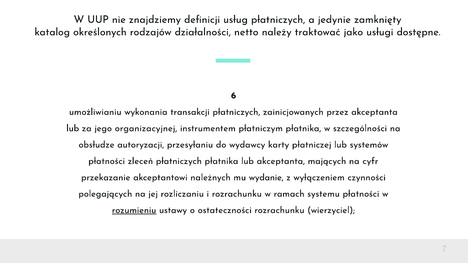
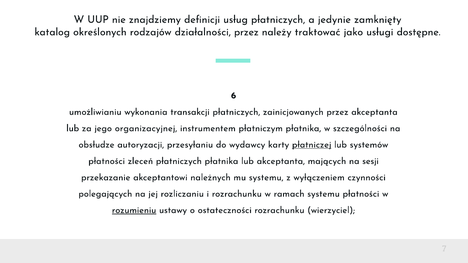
działalności netto: netto -> przez
płatniczej underline: none -> present
cyfr: cyfr -> sesji
mu wydanie: wydanie -> systemu
